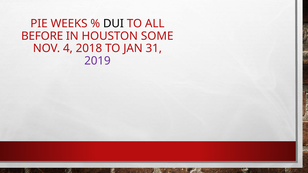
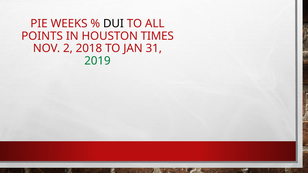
BEFORE: BEFORE -> POINTS
SOME: SOME -> TIMES
4: 4 -> 2
2019 colour: purple -> green
